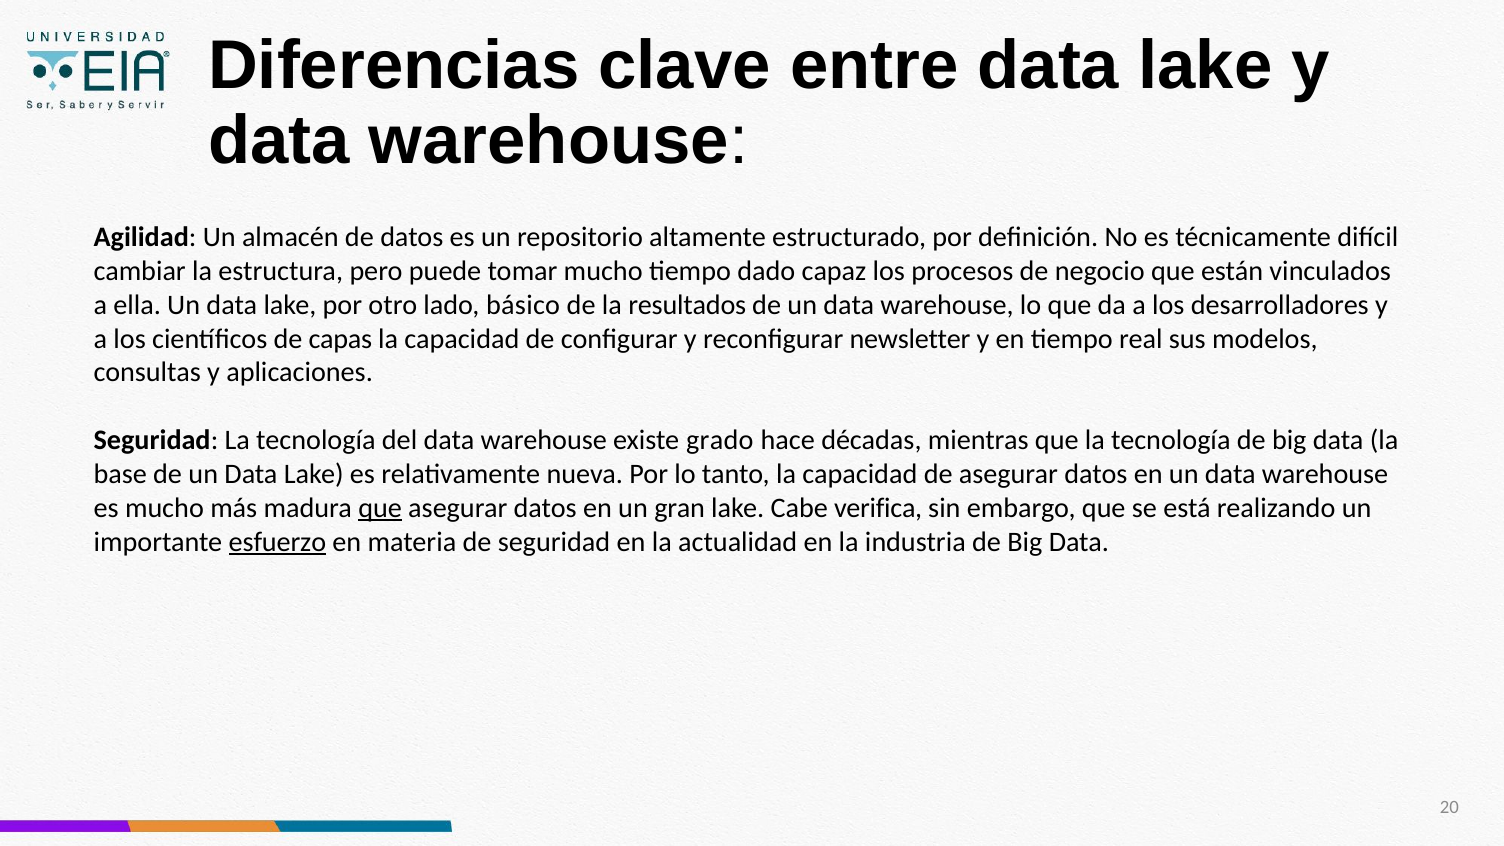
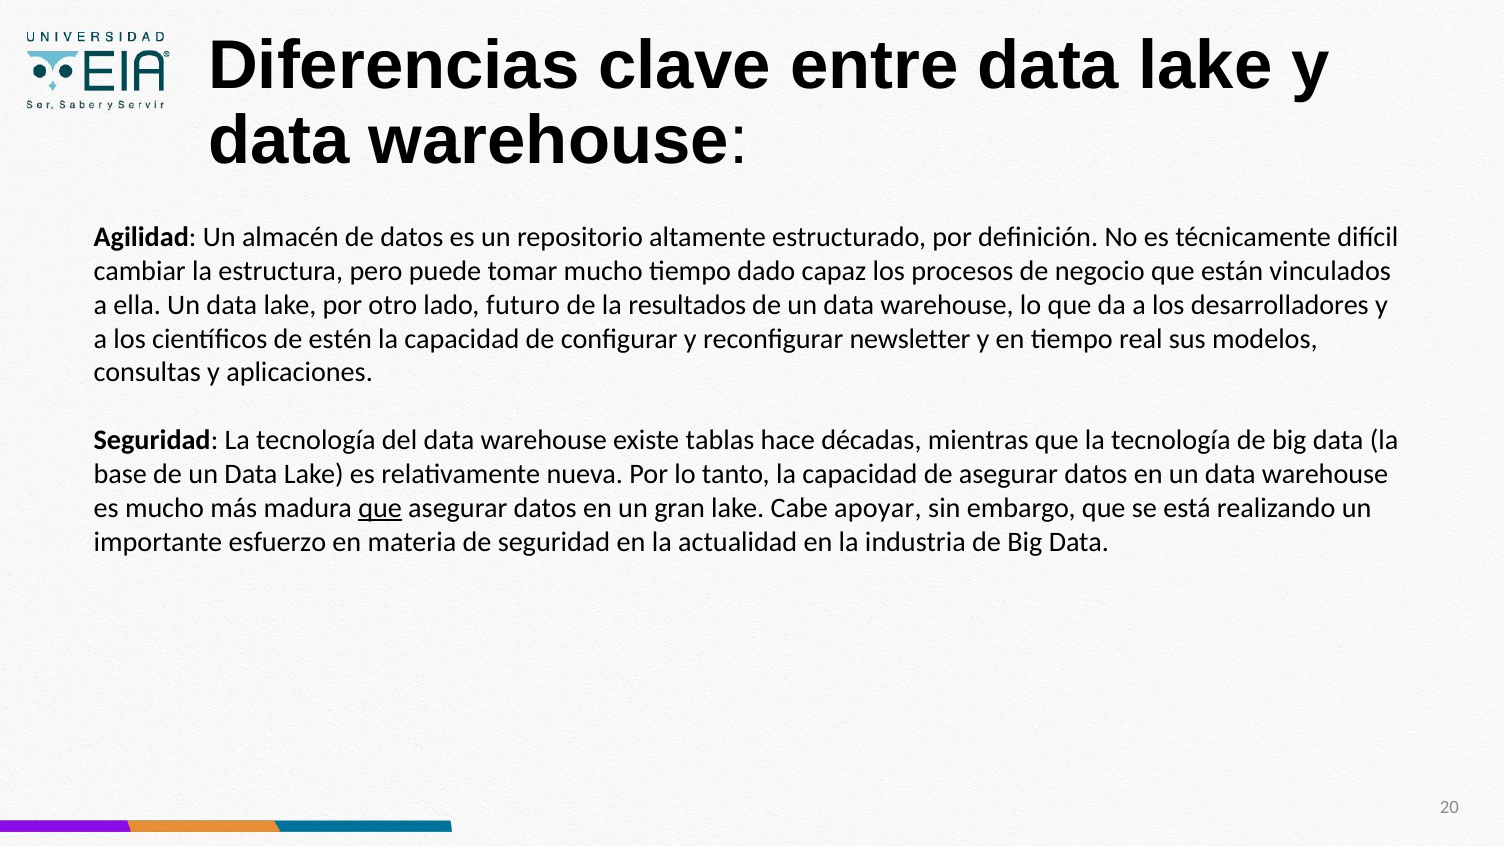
básico: básico -> futuro
capas: capas -> estén
grado: grado -> tablas
verifica: verifica -> apoyar
esfuerzo underline: present -> none
